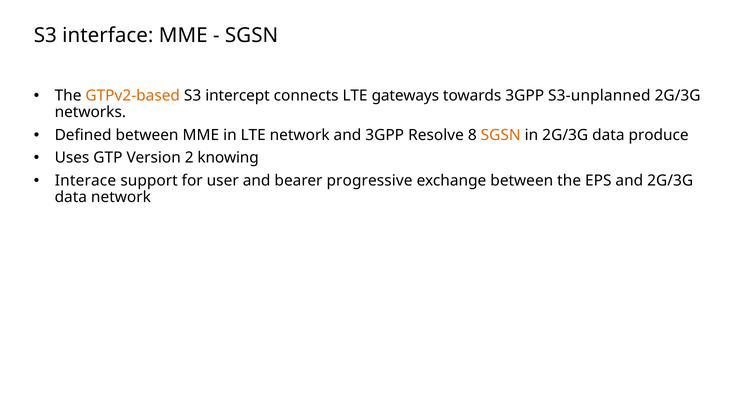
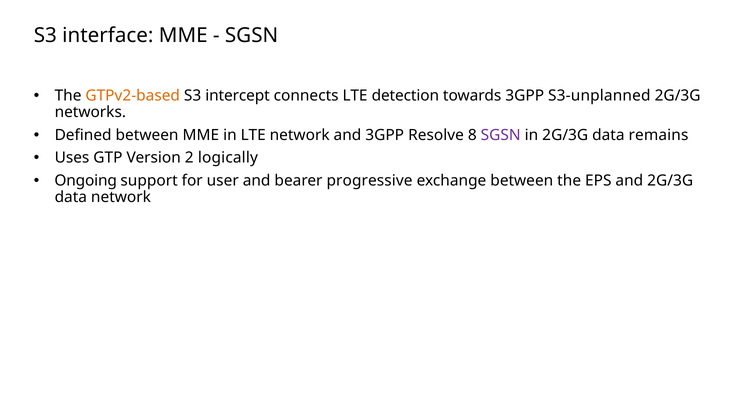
gateways: gateways -> detection
SGSN at (501, 135) colour: orange -> purple
produce: produce -> remains
knowing: knowing -> logically
Interace: Interace -> Ongoing
